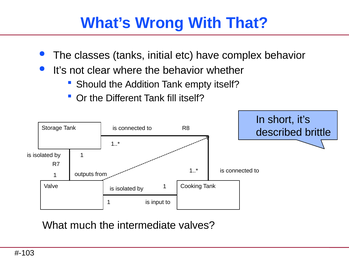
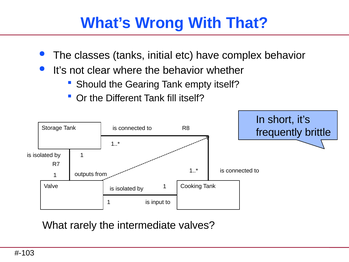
Addition: Addition -> Gearing
described: described -> frequently
much: much -> rarely
